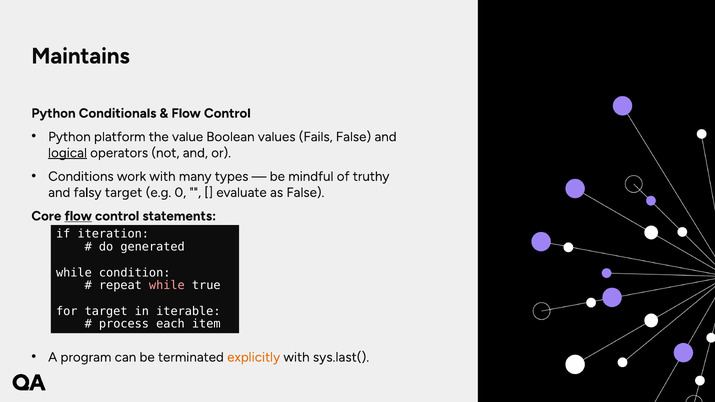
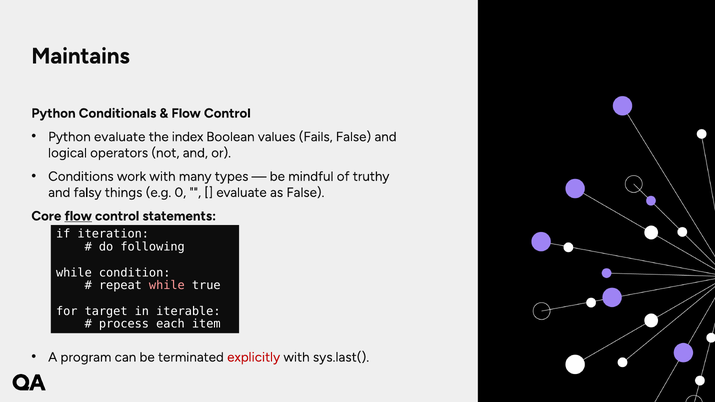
Python platform: platform -> evaluate
value: value -> index
logical underline: present -> none
falsy target: target -> things
generated: generated -> following
explicitly colour: orange -> red
